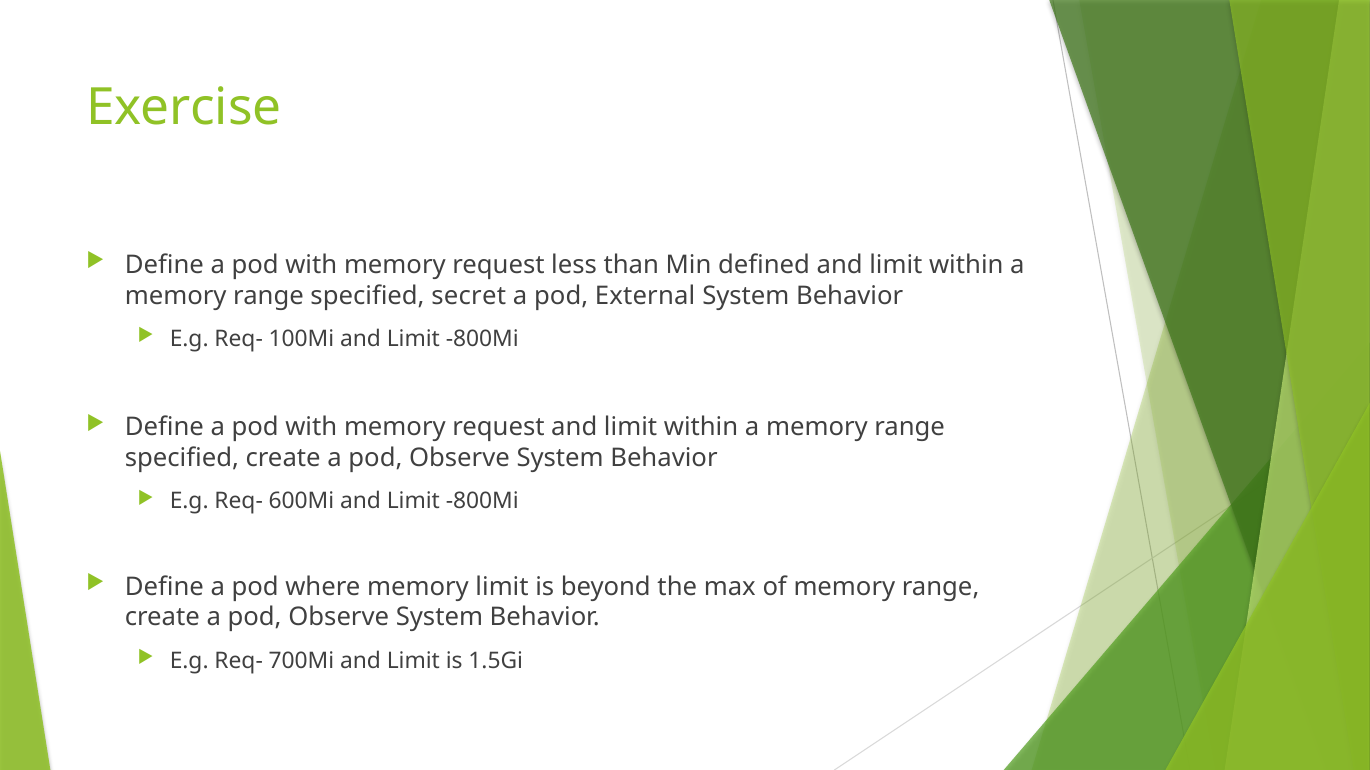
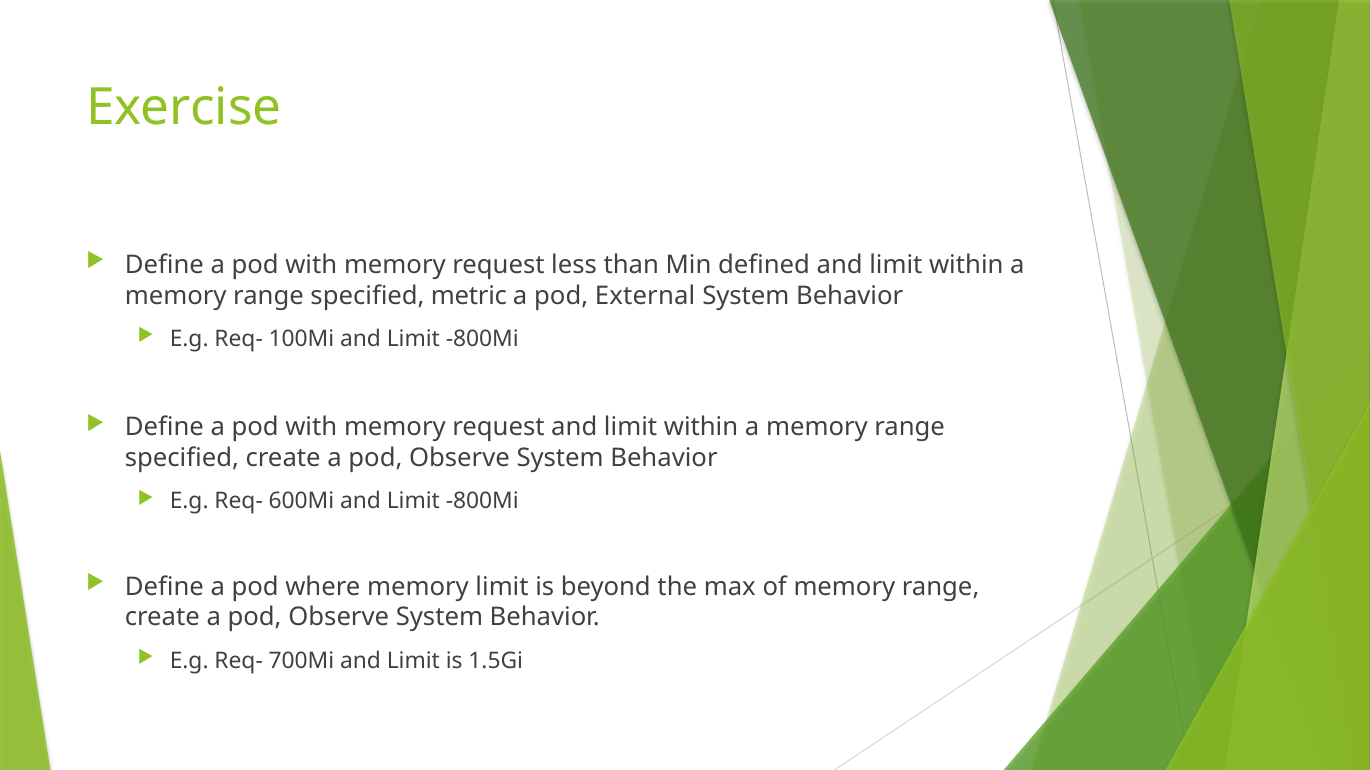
secret: secret -> metric
